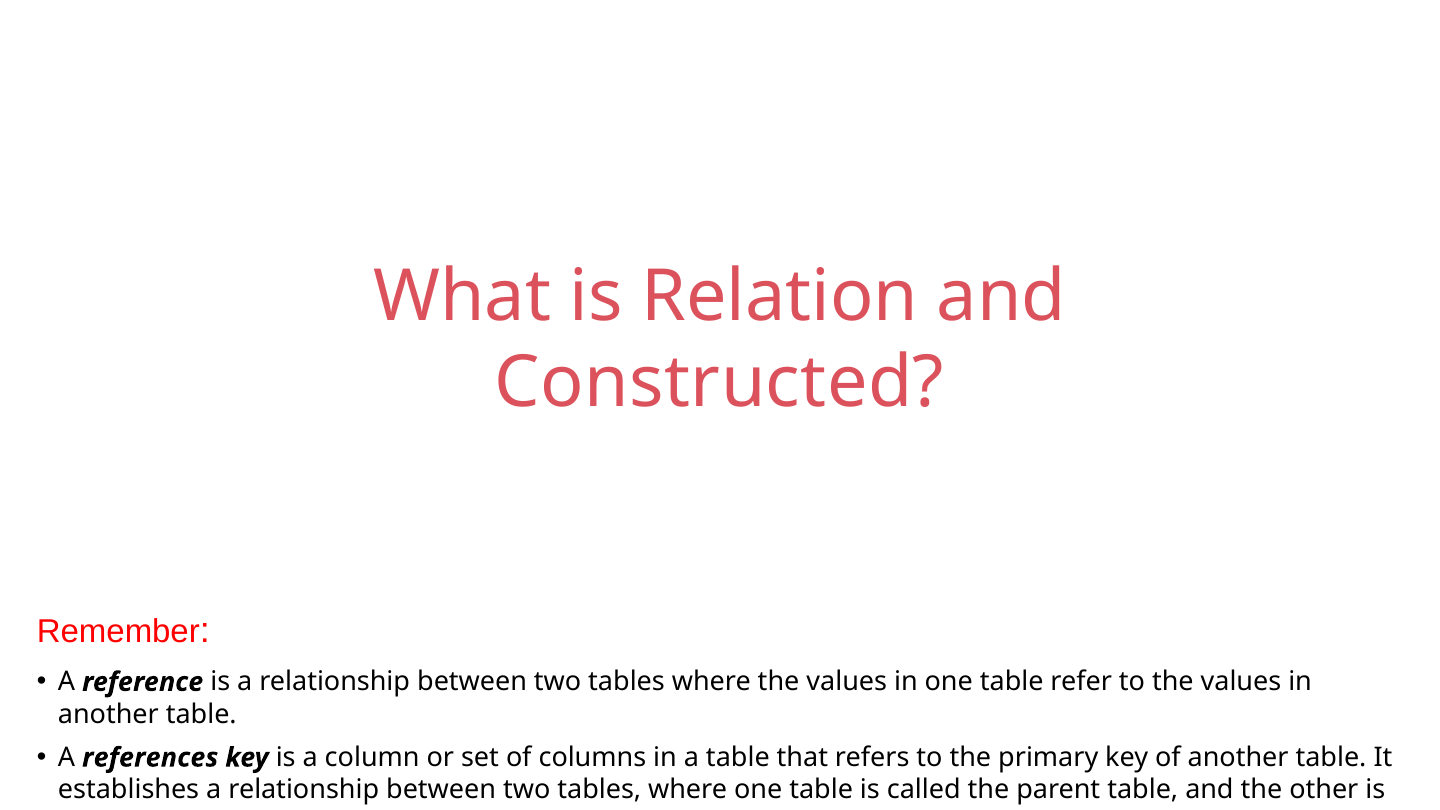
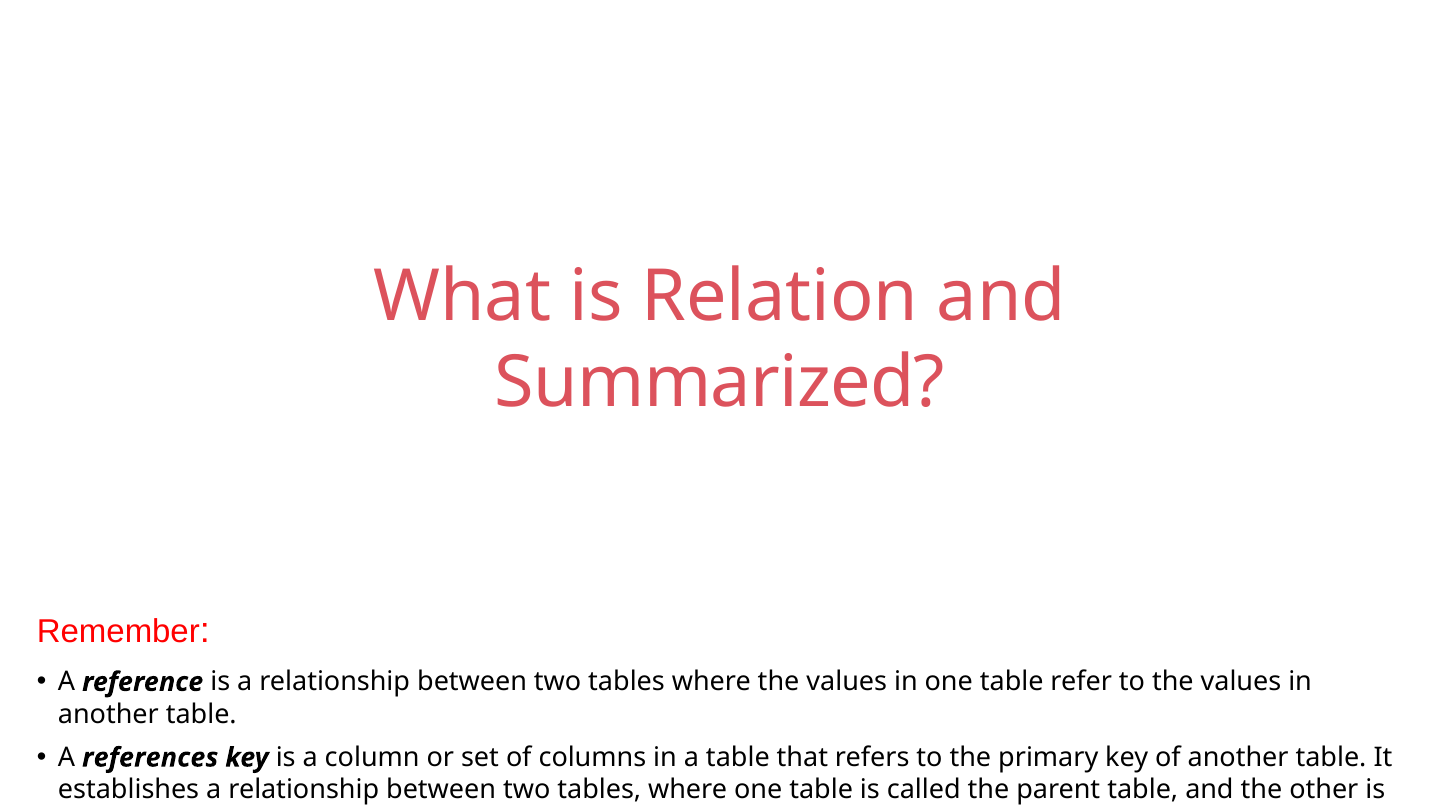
Constructed: Constructed -> Summarized
